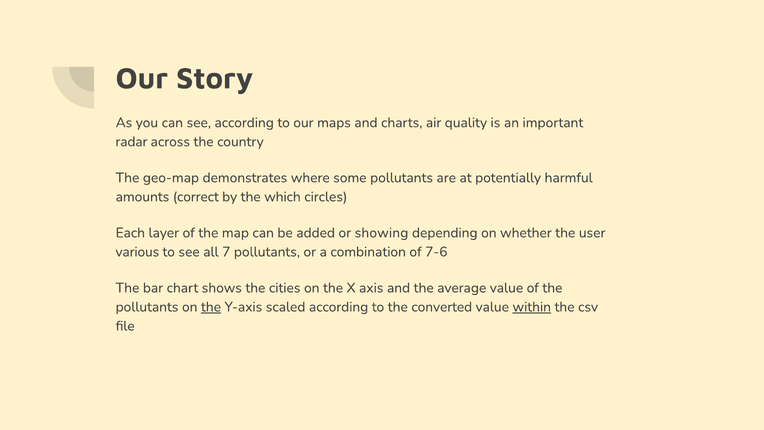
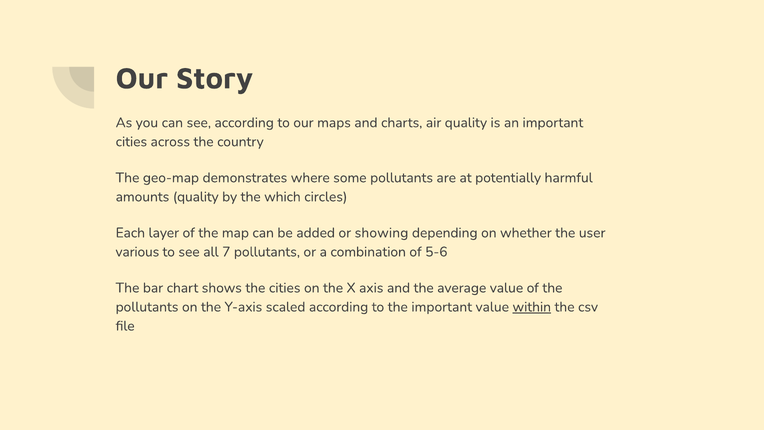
radar at (131, 142): radar -> cities
amounts correct: correct -> quality
7-6: 7-6 -> 5-6
the at (211, 307) underline: present -> none
the converted: converted -> important
